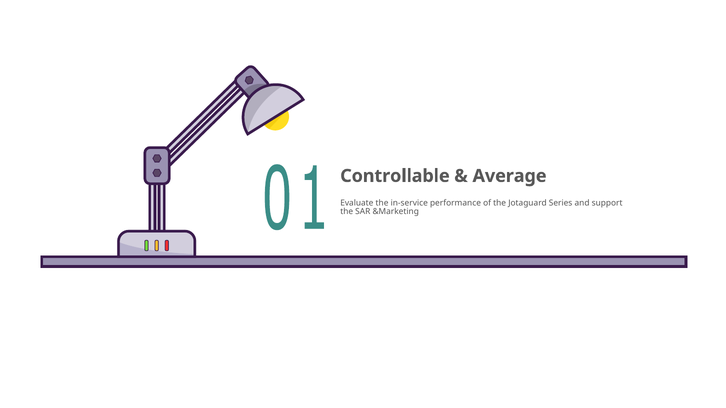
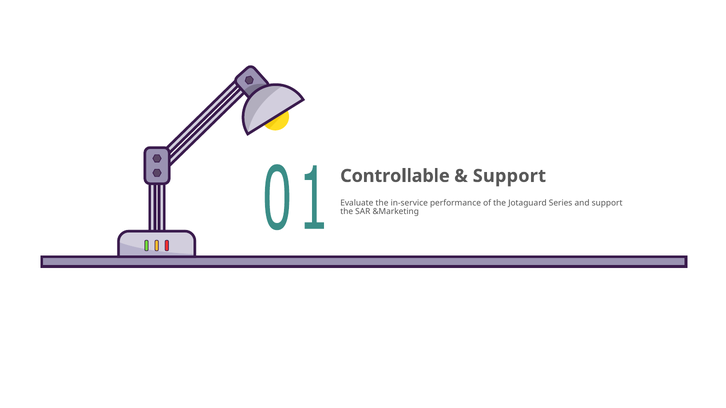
Average at (510, 176): Average -> Support
